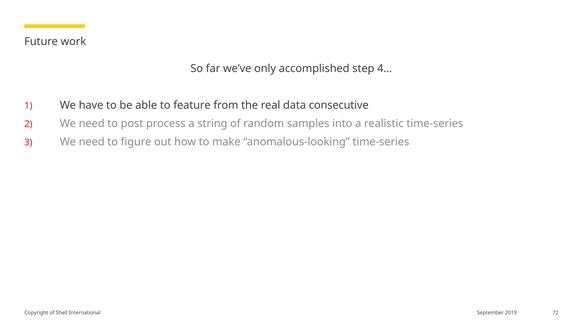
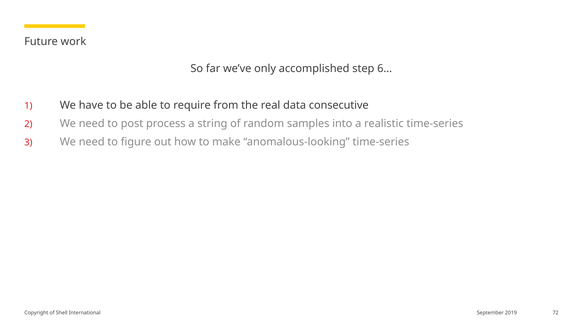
4…: 4… -> 6…
feature: feature -> require
